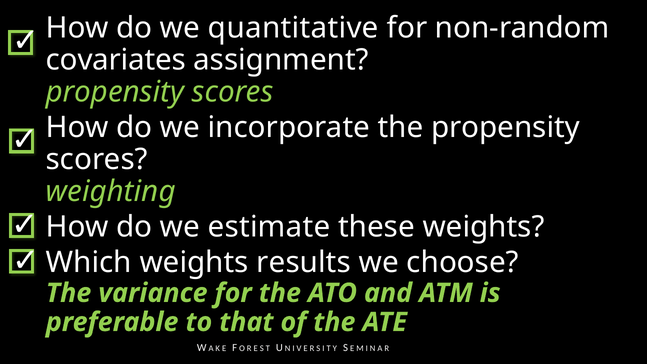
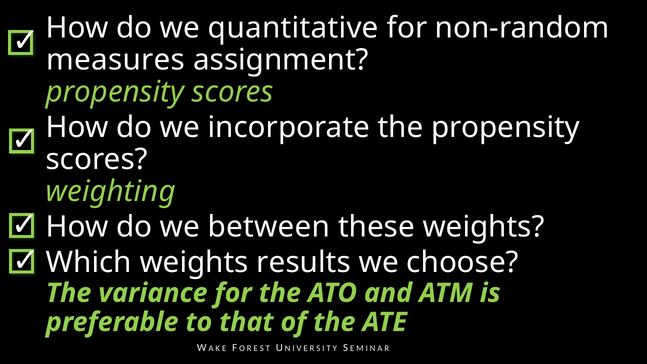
covariates: covariates -> measures
estimate: estimate -> between
